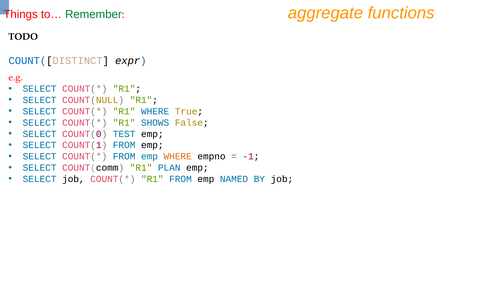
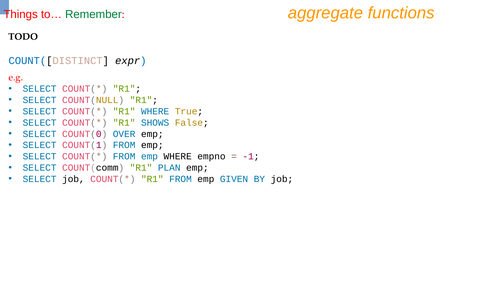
TEST: TEST -> OVER
WHERE at (178, 156) colour: orange -> black
NAMED: NAMED -> GIVEN
